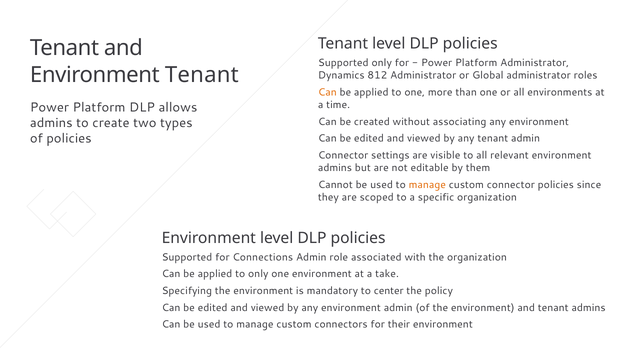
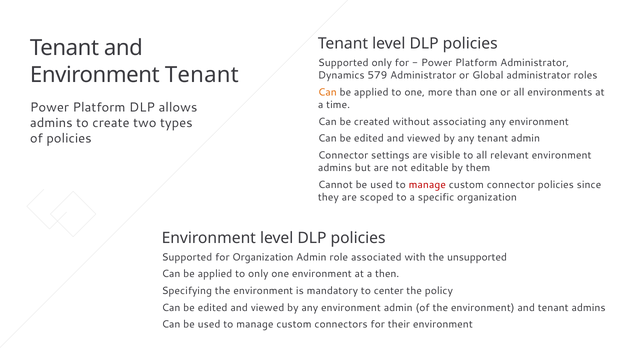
812: 812 -> 579
manage at (427, 185) colour: orange -> red
for Connections: Connections -> Organization
the organization: organization -> unsupported
take: take -> then
